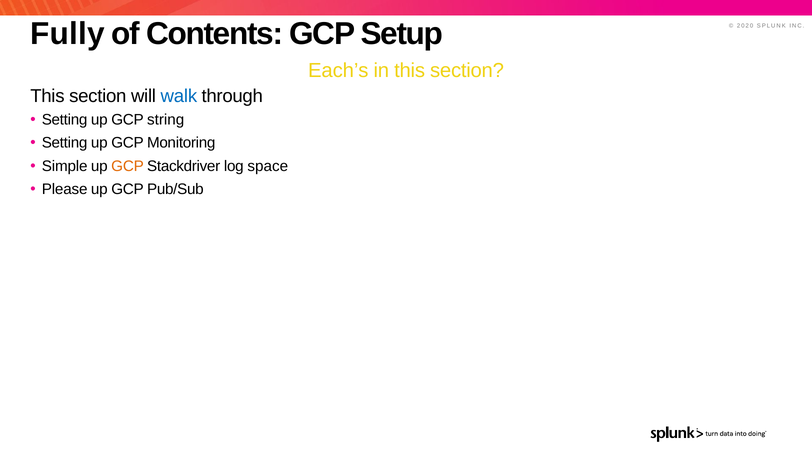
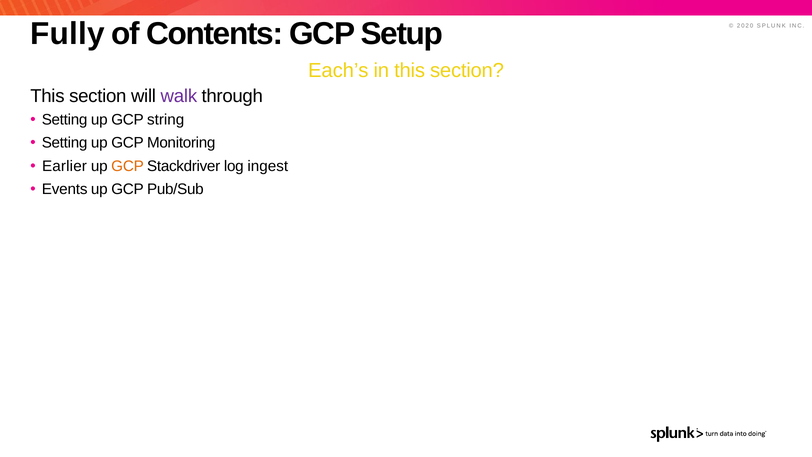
walk colour: blue -> purple
Simple: Simple -> Earlier
space: space -> ingest
Please: Please -> Events
